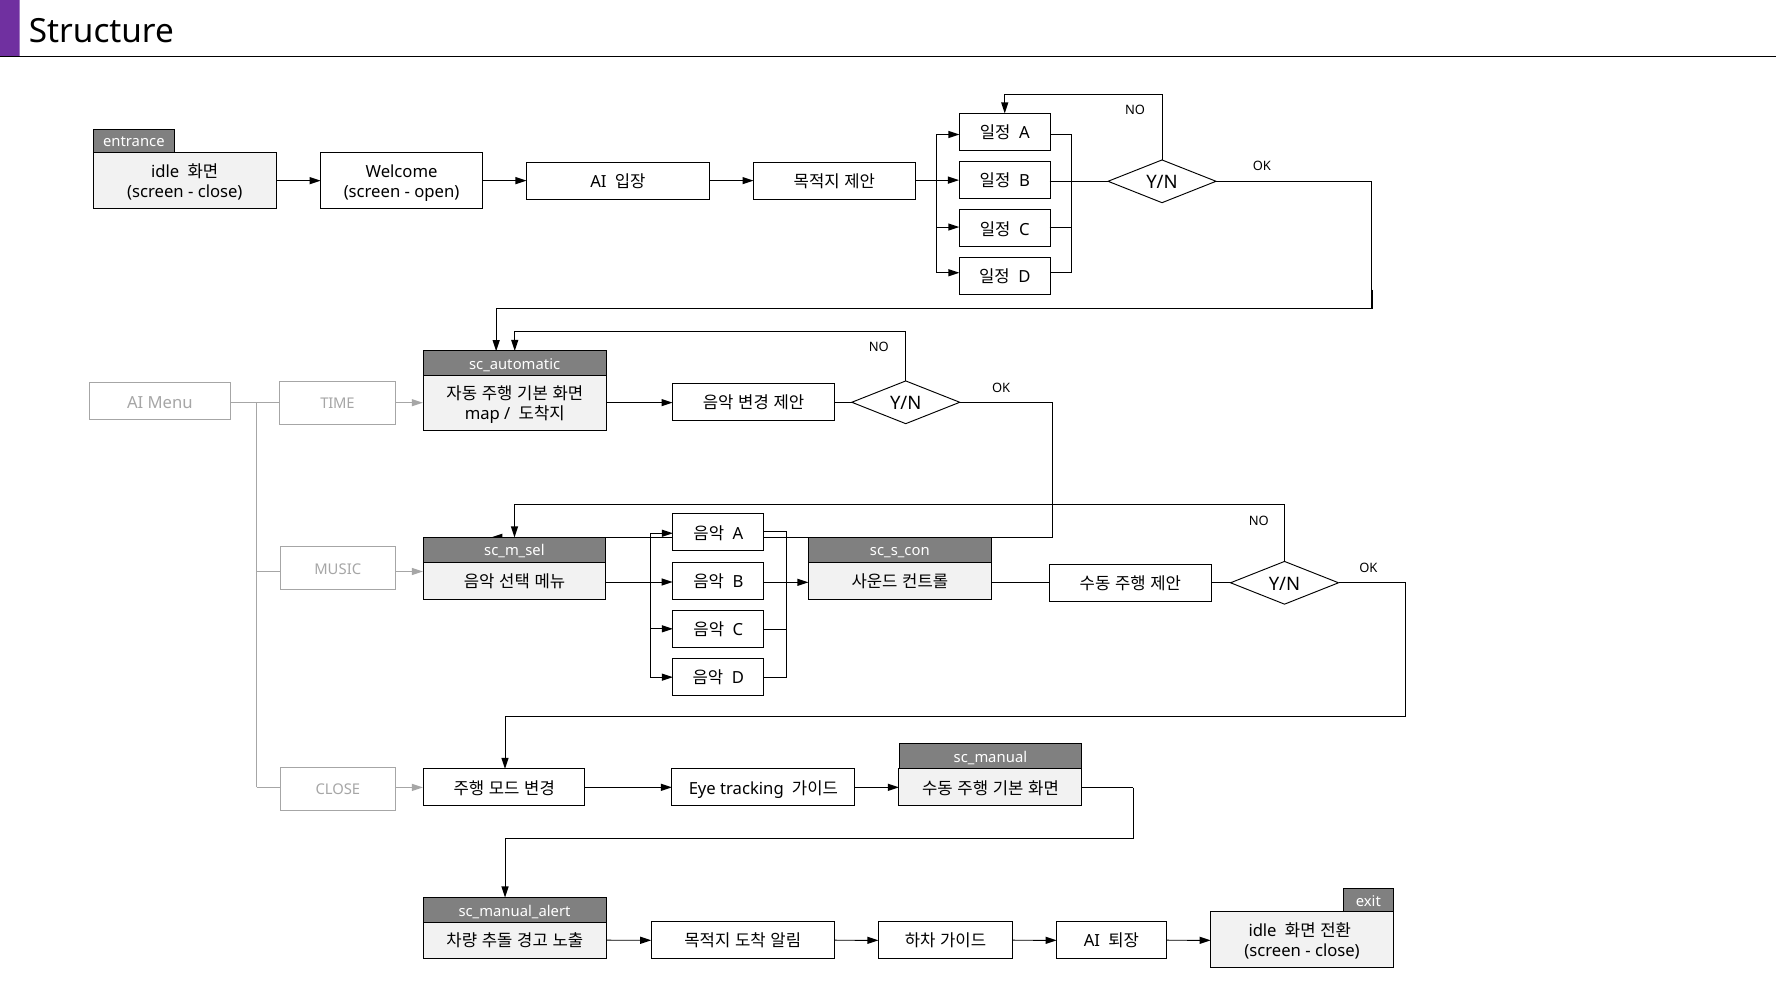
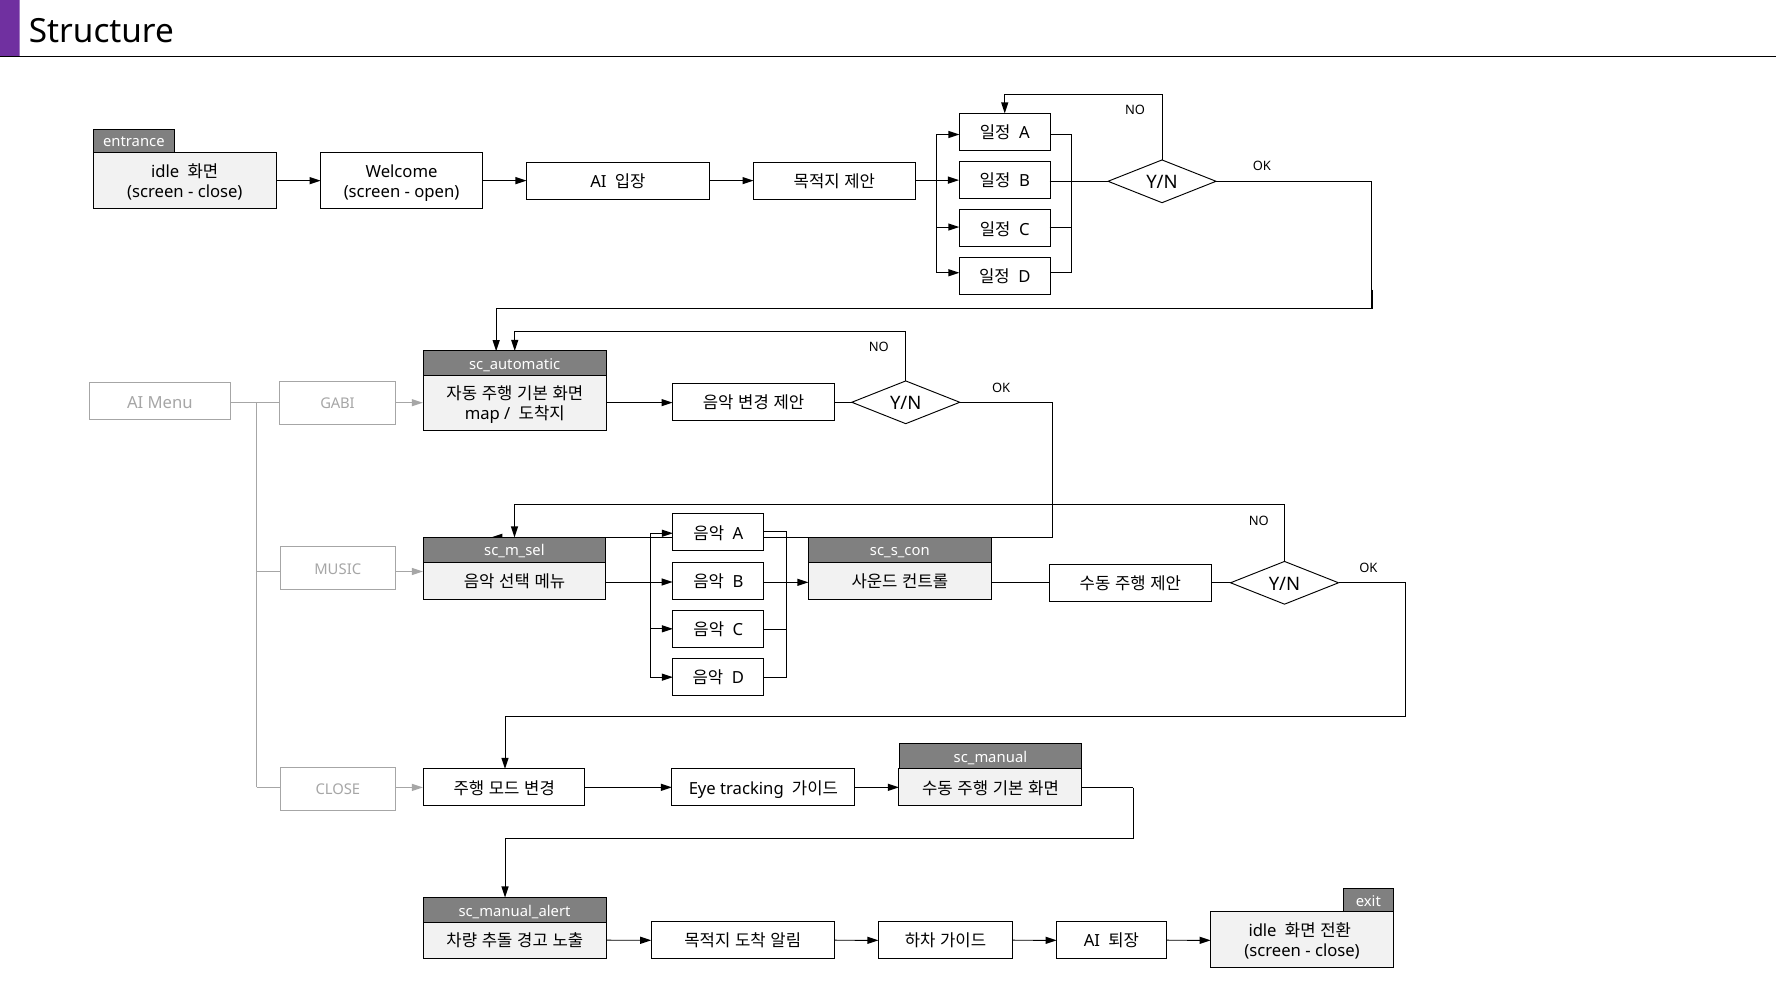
TIME: TIME -> GABI
